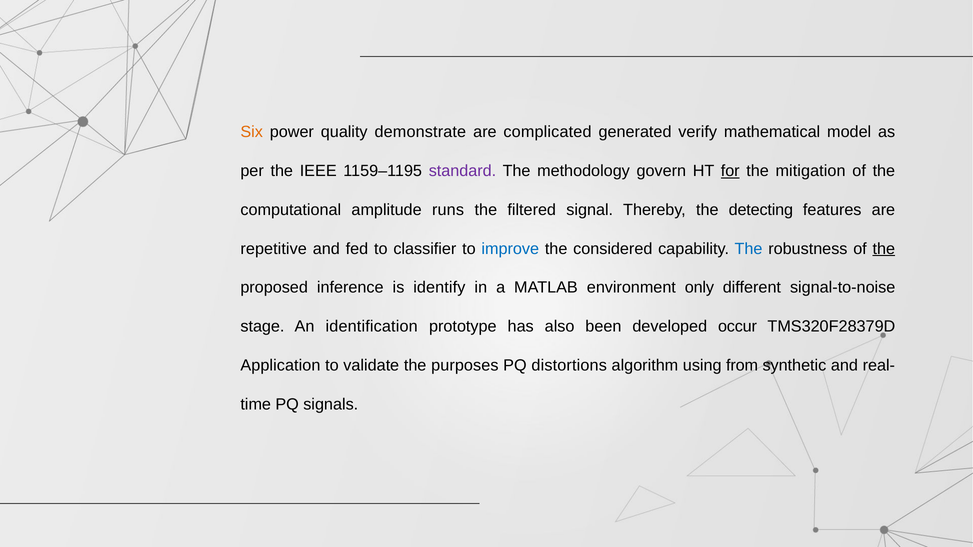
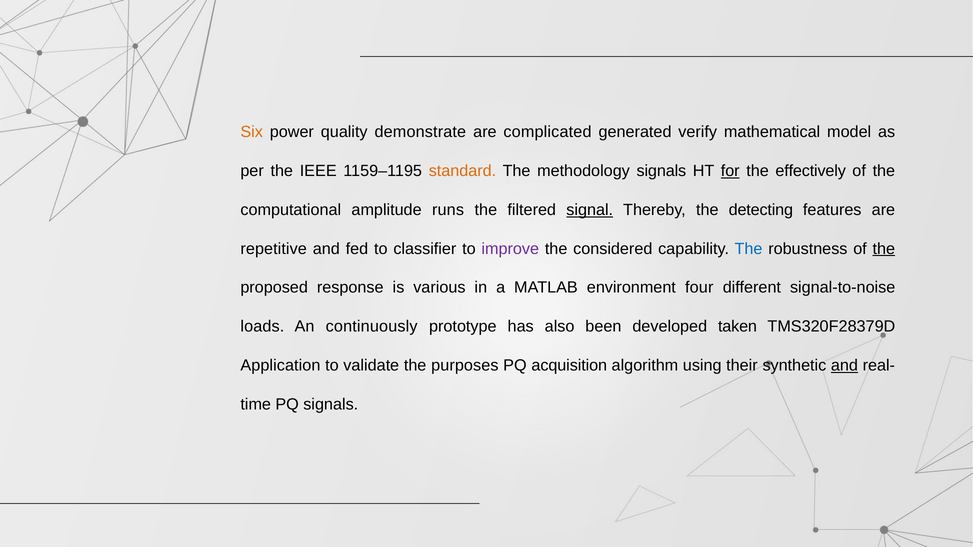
standard colour: purple -> orange
methodology govern: govern -> signals
mitigation: mitigation -> effectively
signal underline: none -> present
improve colour: blue -> purple
inference: inference -> response
identify: identify -> various
only: only -> four
stage: stage -> loads
identification: identification -> continuously
occur: occur -> taken
distortions: distortions -> acquisition
from: from -> their
and at (844, 366) underline: none -> present
